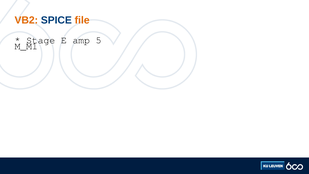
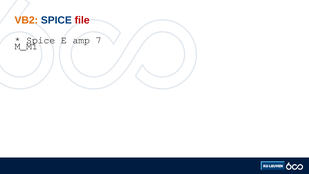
file colour: orange -> red
Stage at (41, 40): Stage -> Spice
5: 5 -> 7
